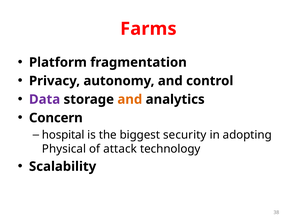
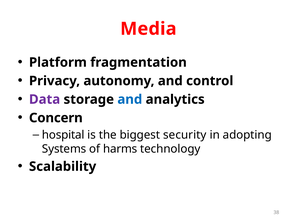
Farms: Farms -> Media
and at (130, 99) colour: orange -> blue
Physical: Physical -> Systems
attack: attack -> harms
